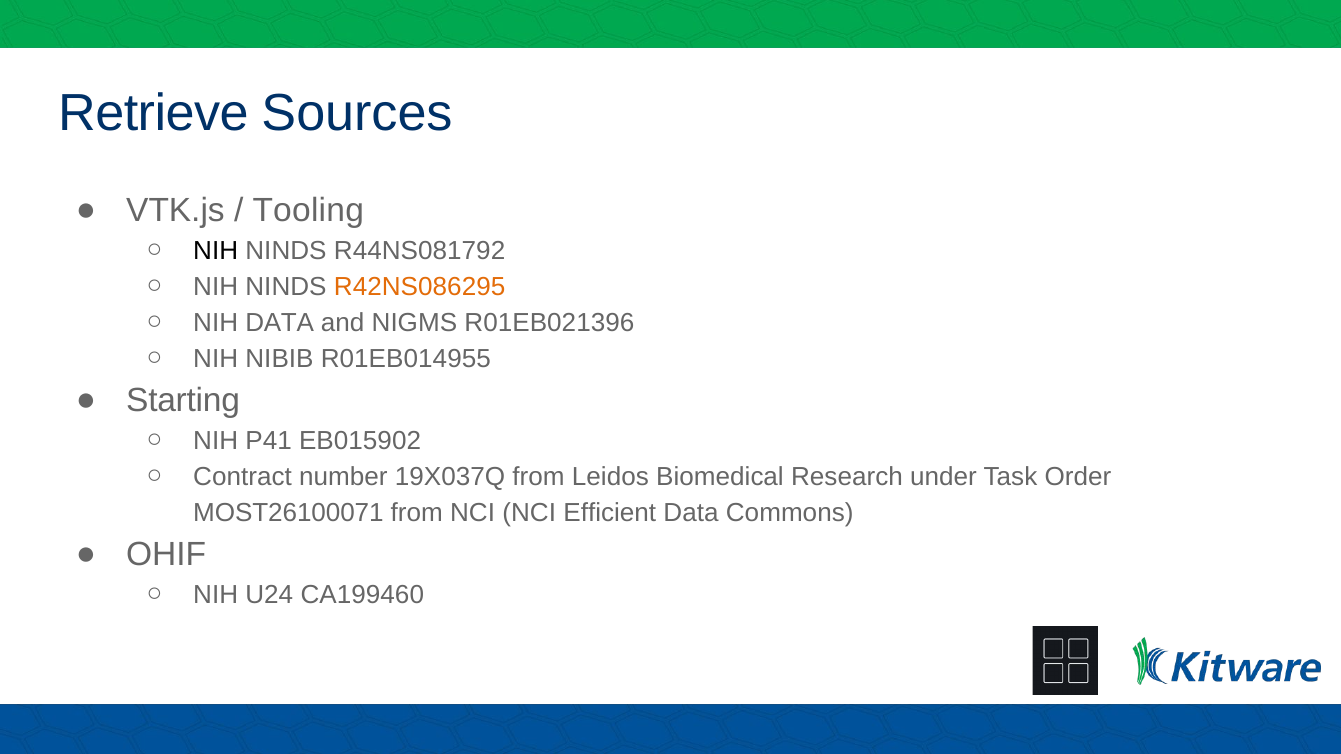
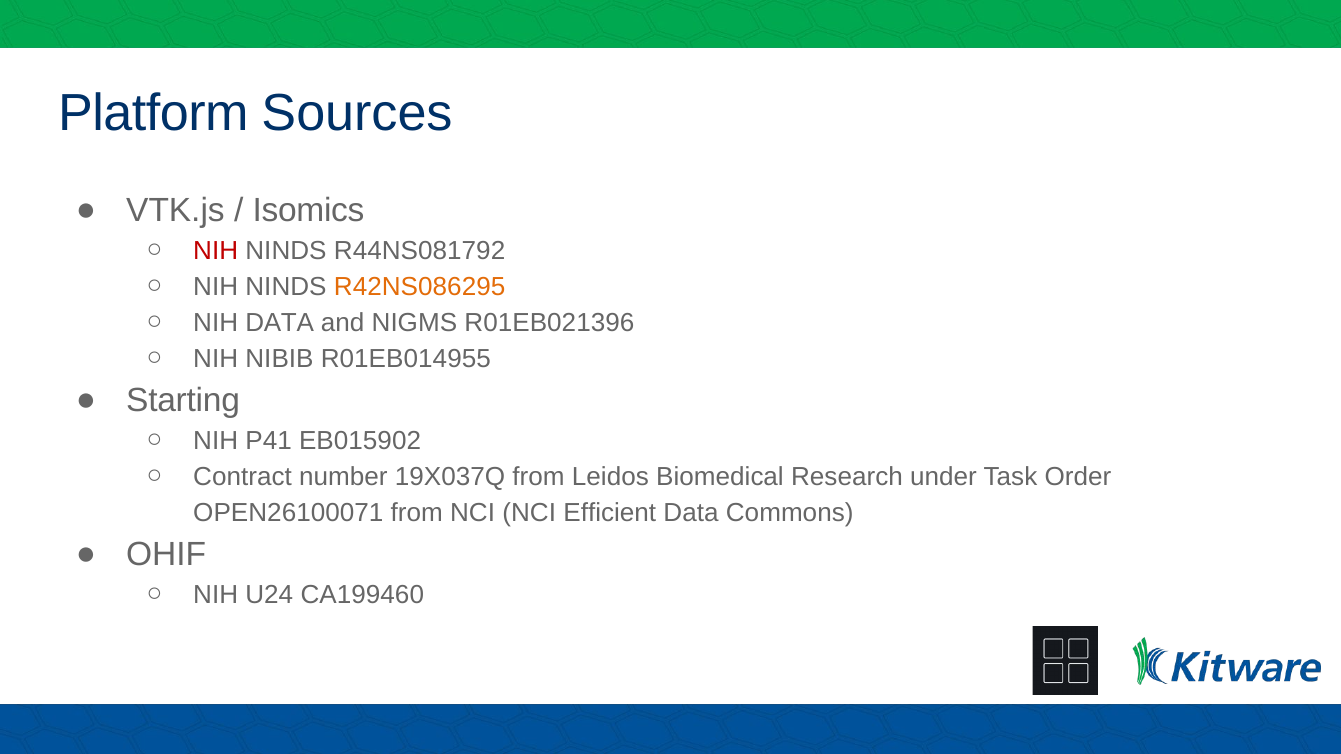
Retrieve: Retrieve -> Platform
Tooling: Tooling -> Isomics
NIH at (216, 251) colour: black -> red
MOST26100071: MOST26100071 -> OPEN26100071
